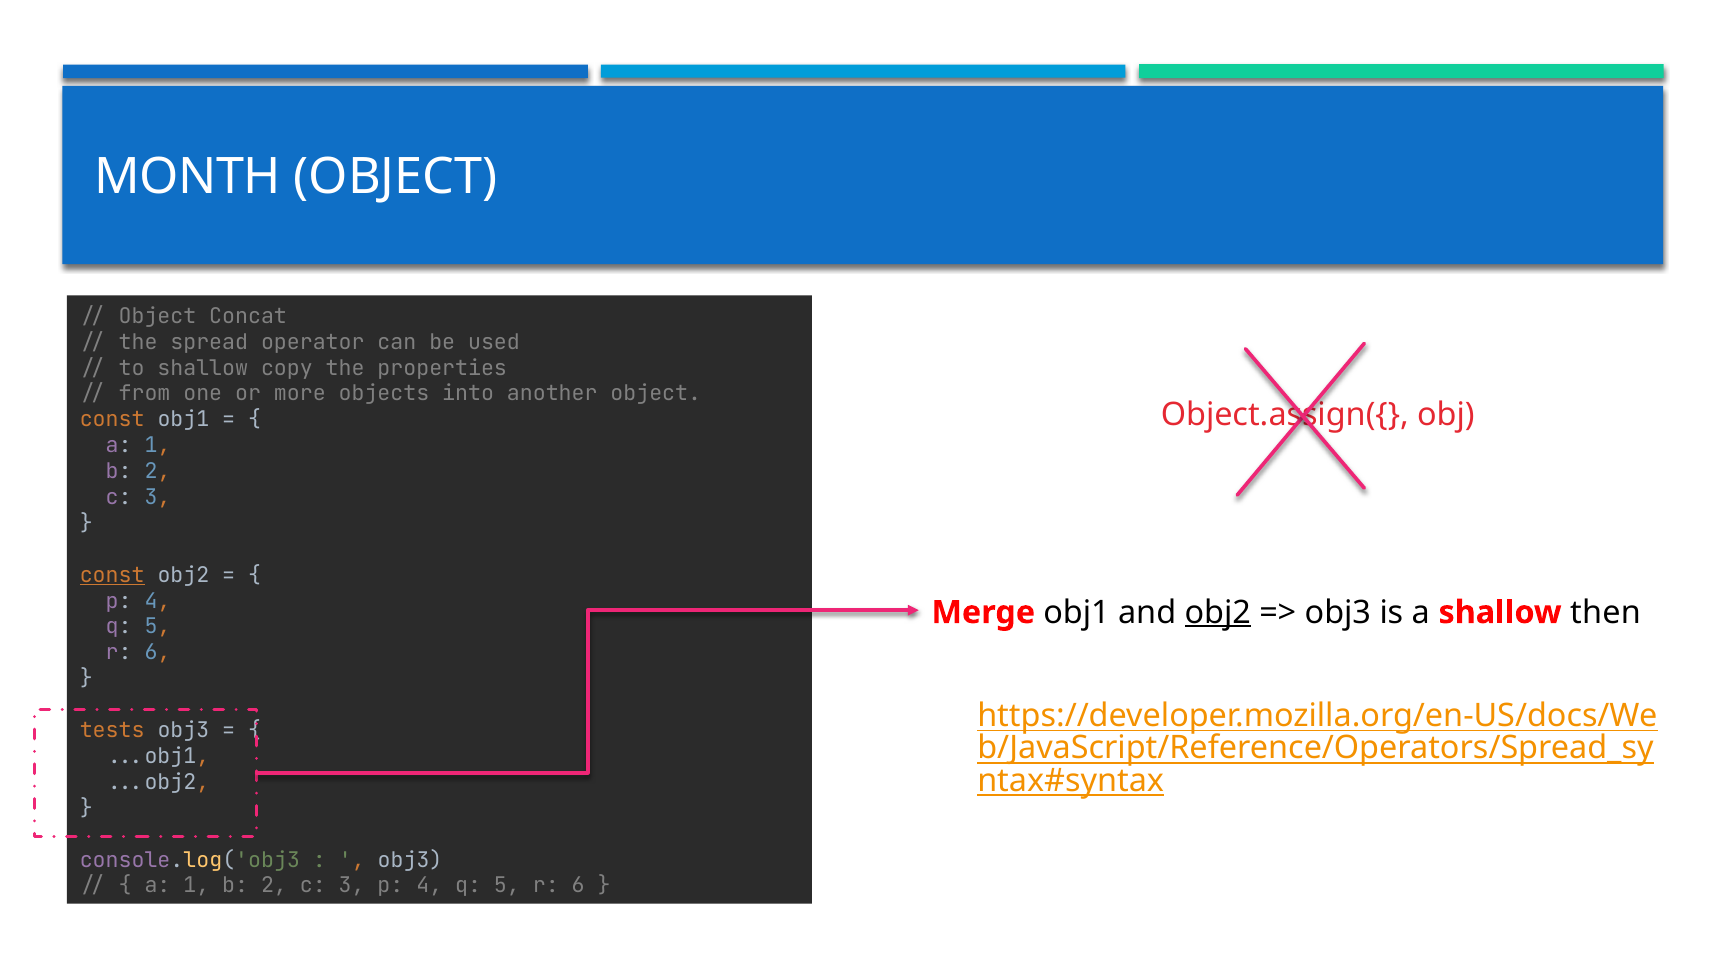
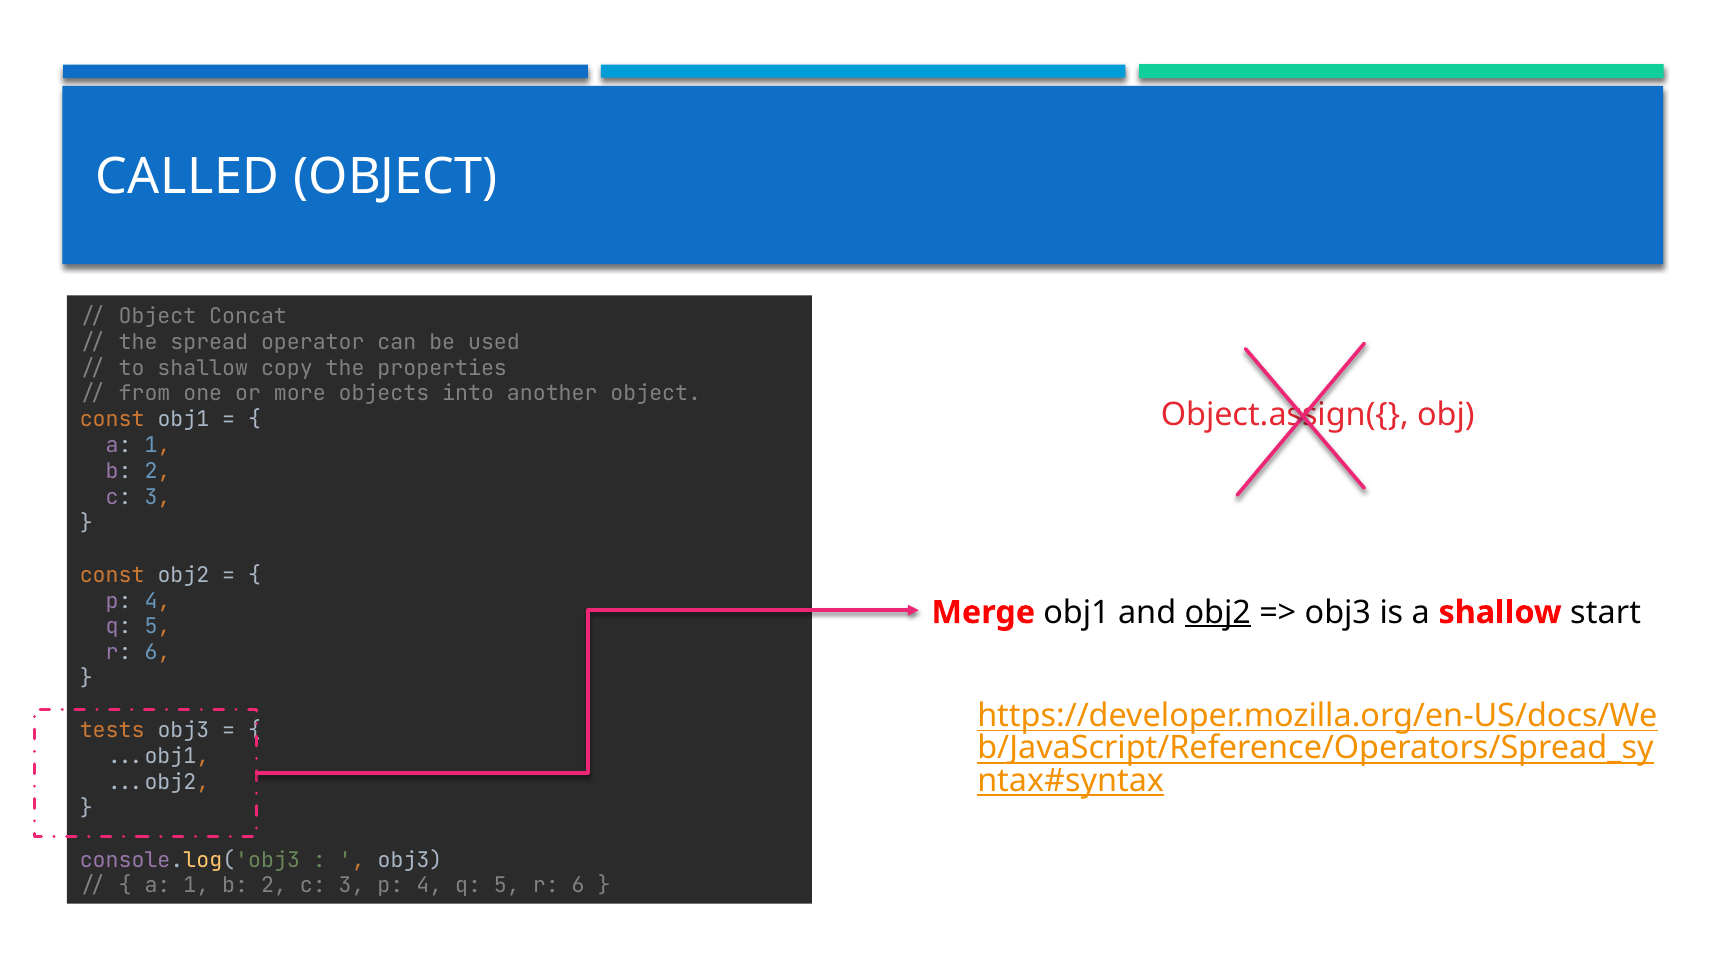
MONTH: MONTH -> CALLED
const at (112, 575) underline: present -> none
then: then -> start
